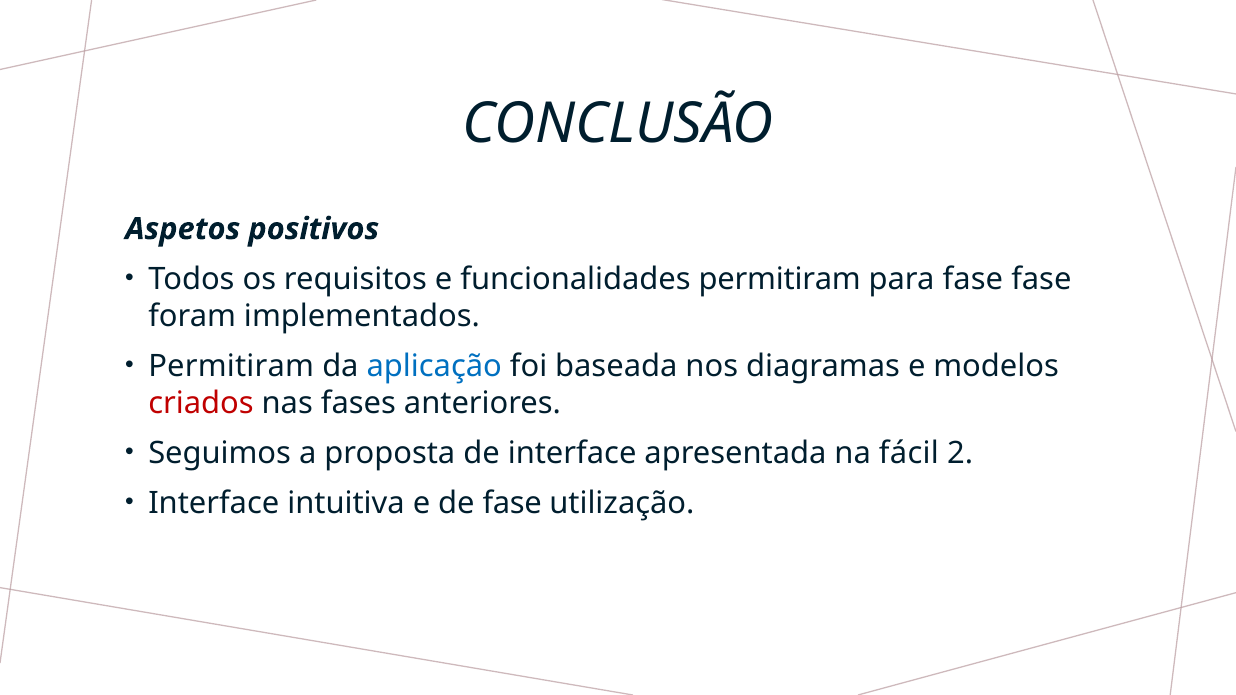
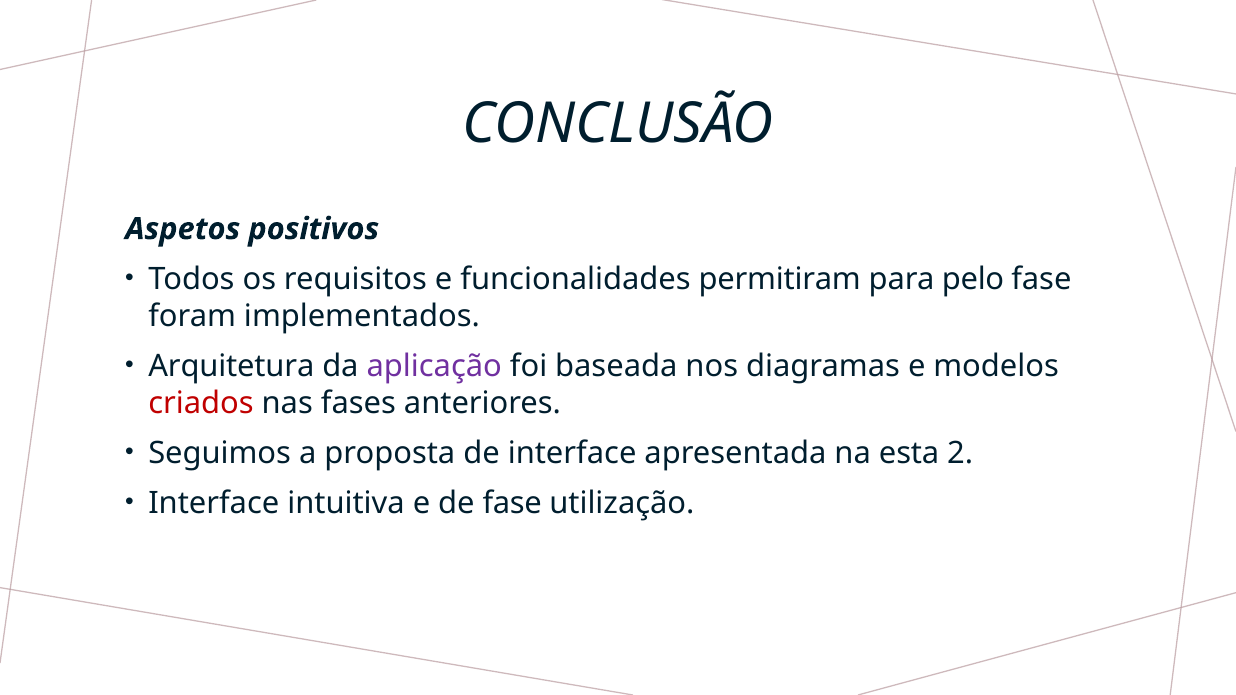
para fase: fase -> pelo
Permitiram at (231, 366): Permitiram -> Arquitetura
aplicação colour: blue -> purple
fácil: fácil -> esta
